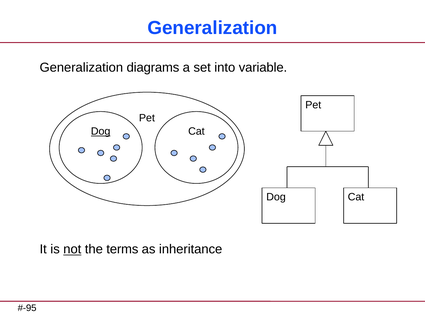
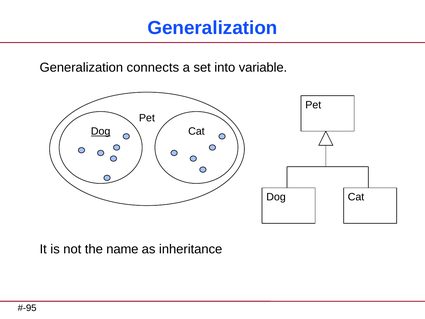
diagrams: diagrams -> connects
not underline: present -> none
terms: terms -> name
